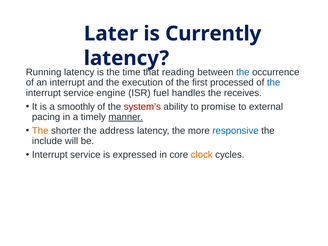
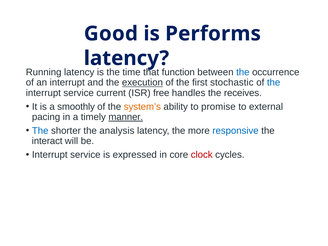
Later: Later -> Good
Currently: Currently -> Performs
reading: reading -> function
execution underline: none -> present
processed: processed -> stochastic
engine: engine -> current
fuel: fuel -> free
system’s colour: red -> orange
The at (40, 131) colour: orange -> blue
address: address -> analysis
include: include -> interact
clock colour: orange -> red
